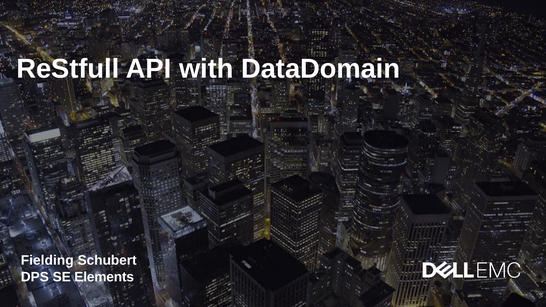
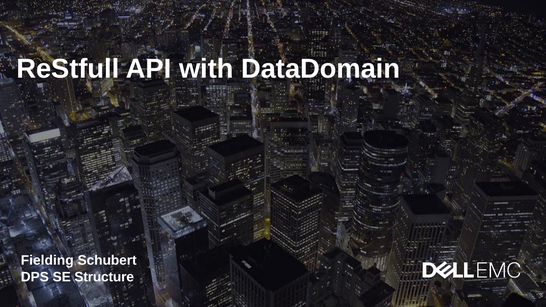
Elements: Elements -> Structure
